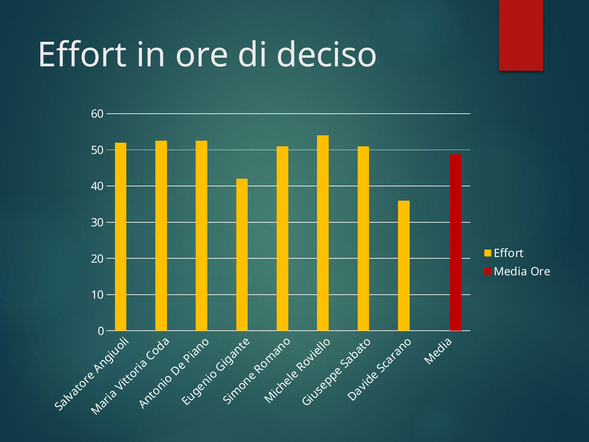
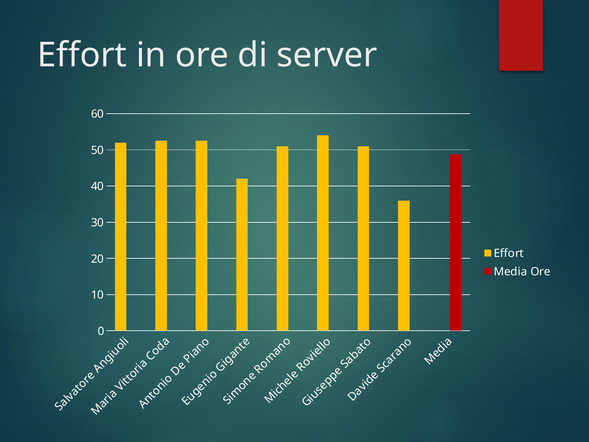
deciso: deciso -> server
